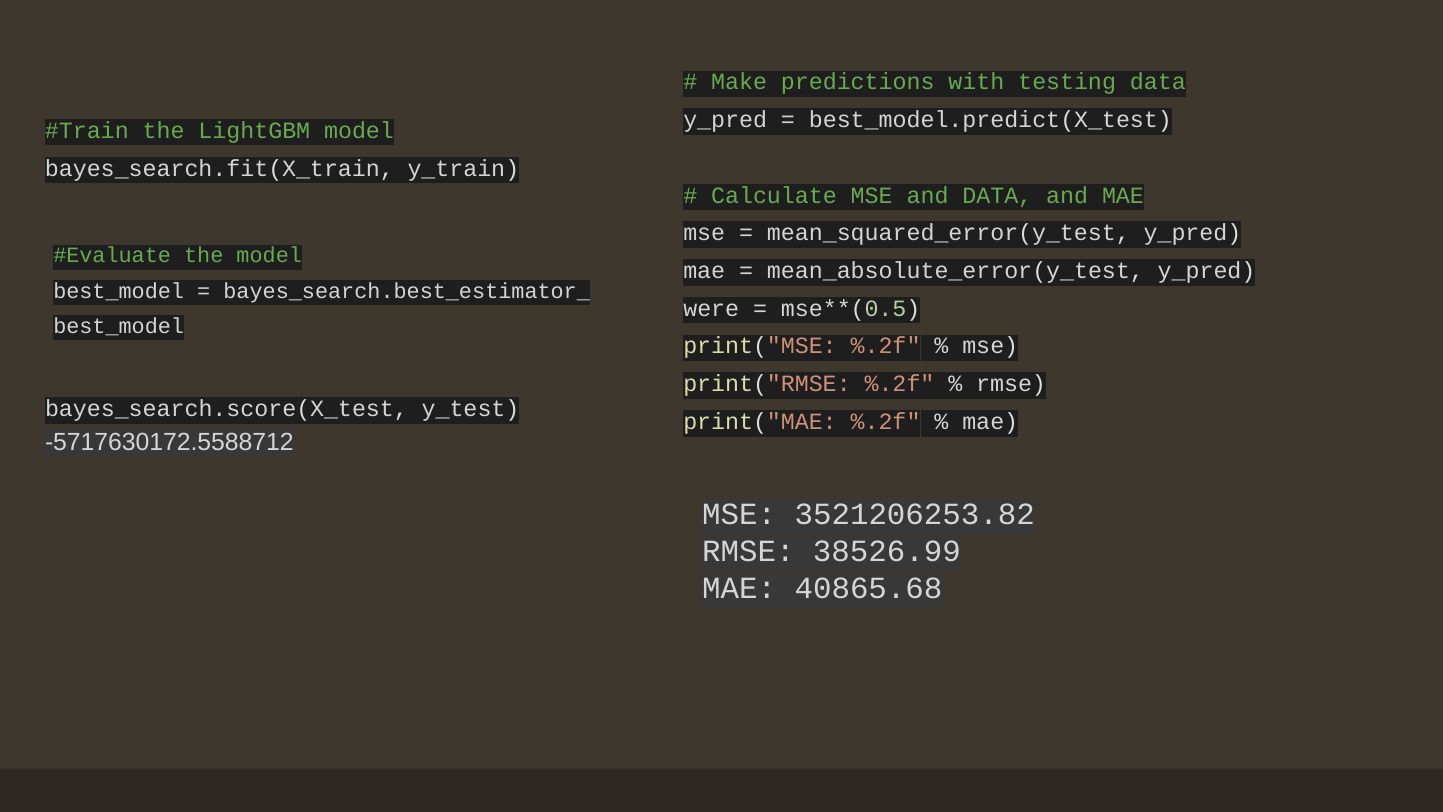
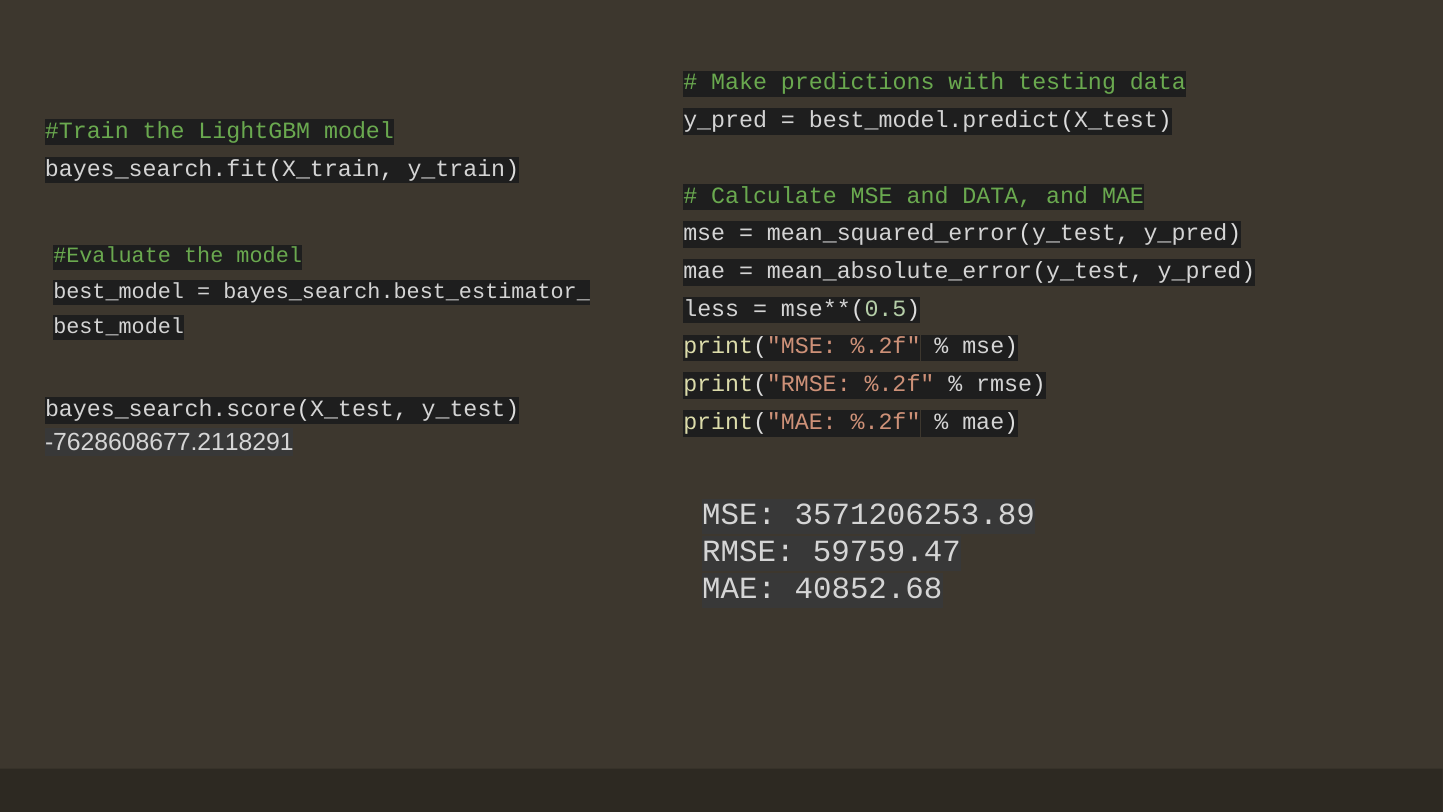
were: were -> less
-5717630172.5588712: -5717630172.5588712 -> -7628608677.2118291
3521206253.82: 3521206253.82 -> 3571206253.89
38526.99: 38526.99 -> 59759.47
40865.68: 40865.68 -> 40852.68
